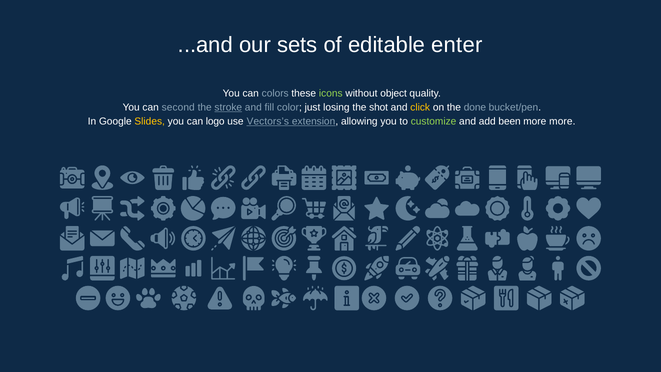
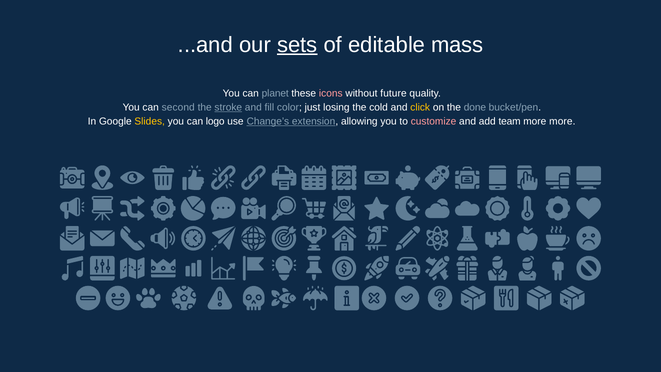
sets underline: none -> present
enter: enter -> mass
colors: colors -> planet
icons colour: light green -> pink
object: object -> future
shot: shot -> cold
Vectors’s: Vectors’s -> Change’s
customize colour: light green -> pink
been: been -> team
